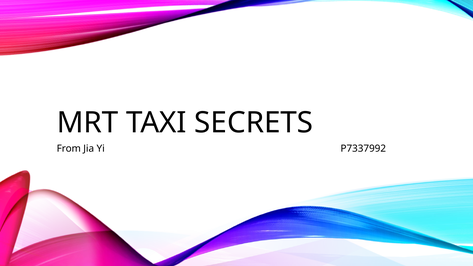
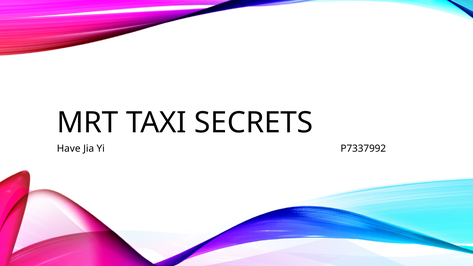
From: From -> Have
